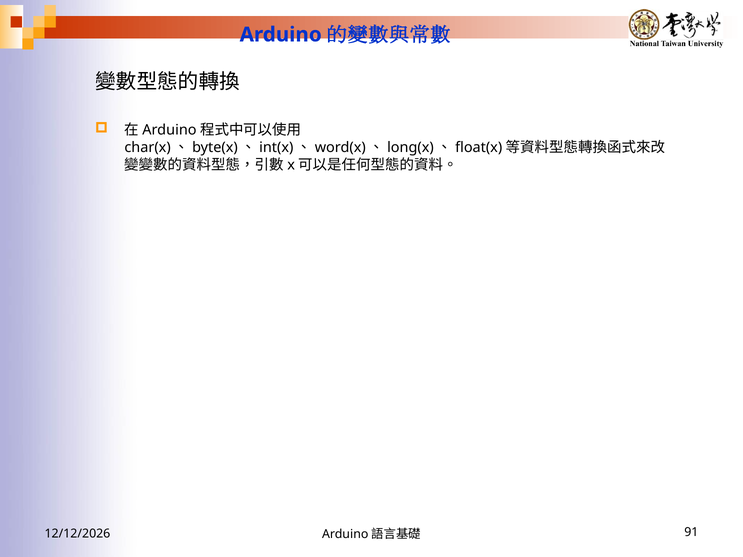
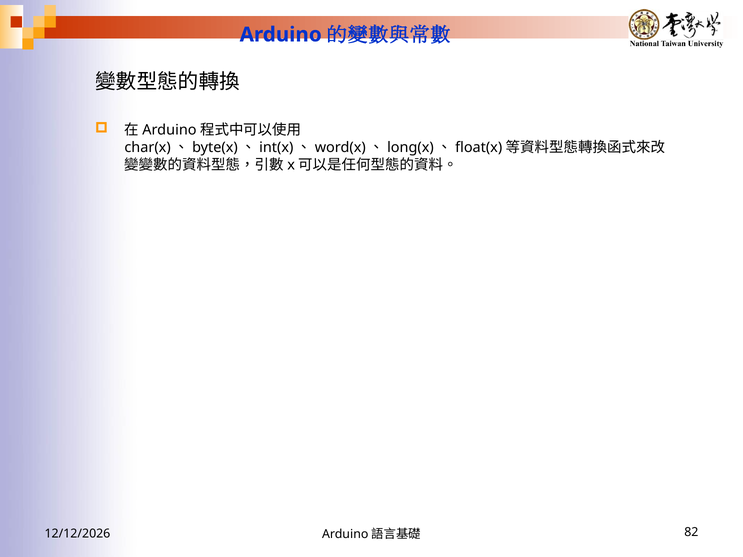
91: 91 -> 82
